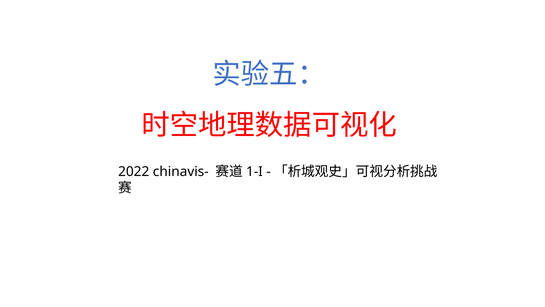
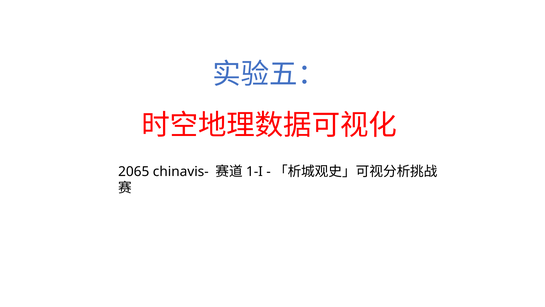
2022: 2022 -> 2065
